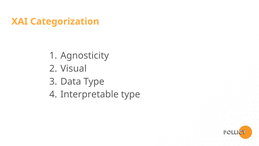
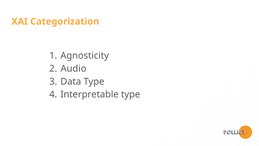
Visual: Visual -> Audio
